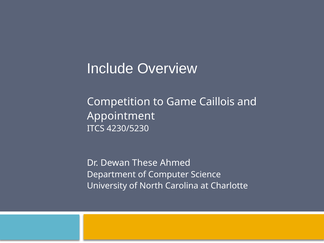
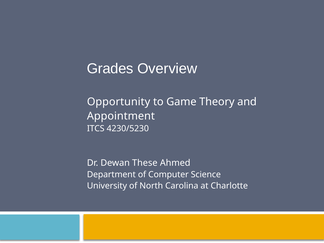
Include: Include -> Grades
Competition: Competition -> Opportunity
Caillois: Caillois -> Theory
